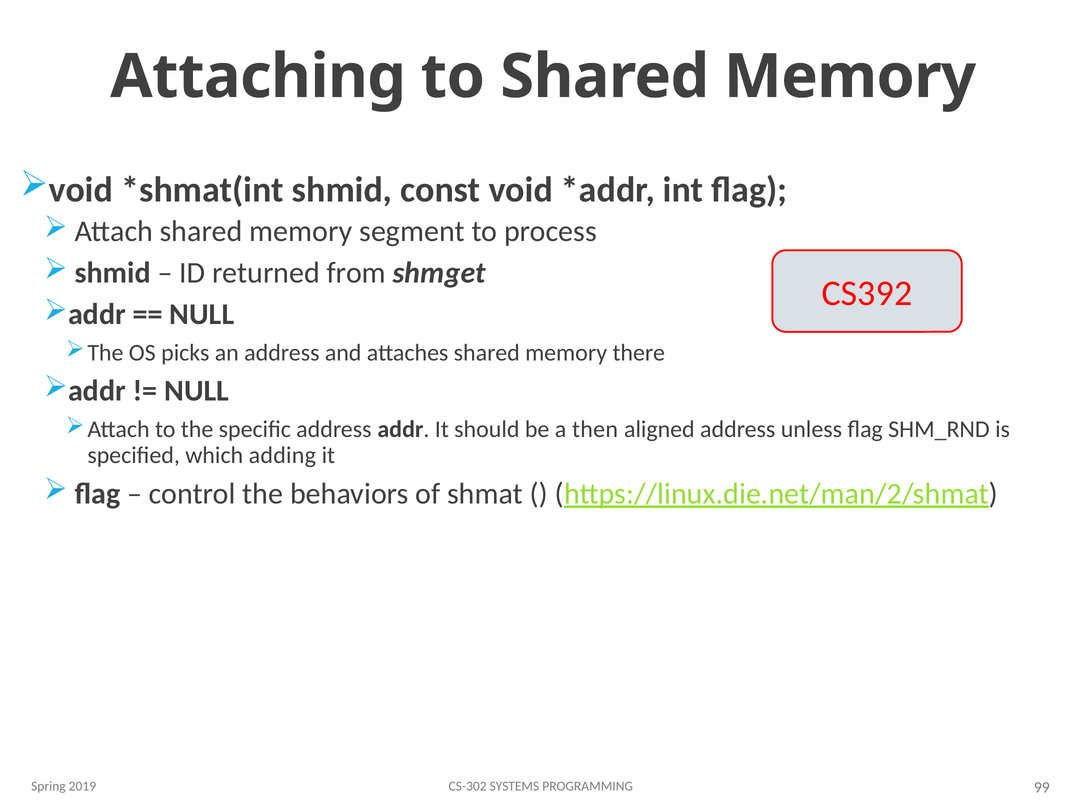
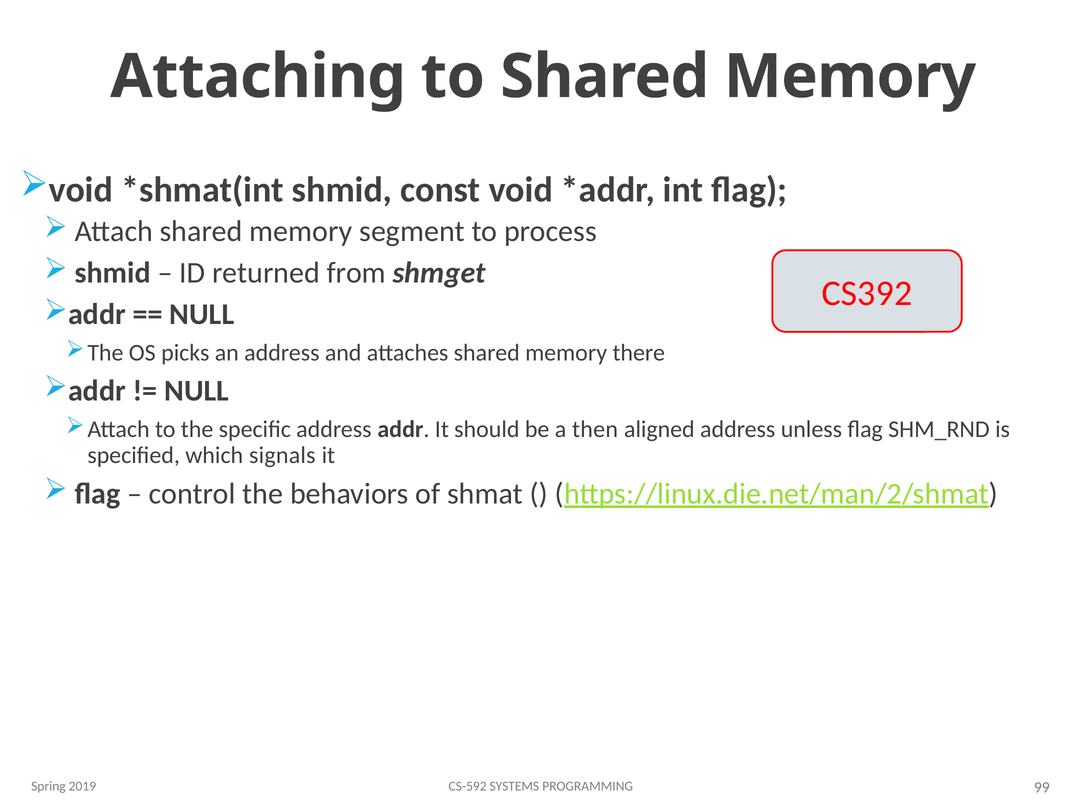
adding: adding -> signals
CS-302: CS-302 -> CS-592
